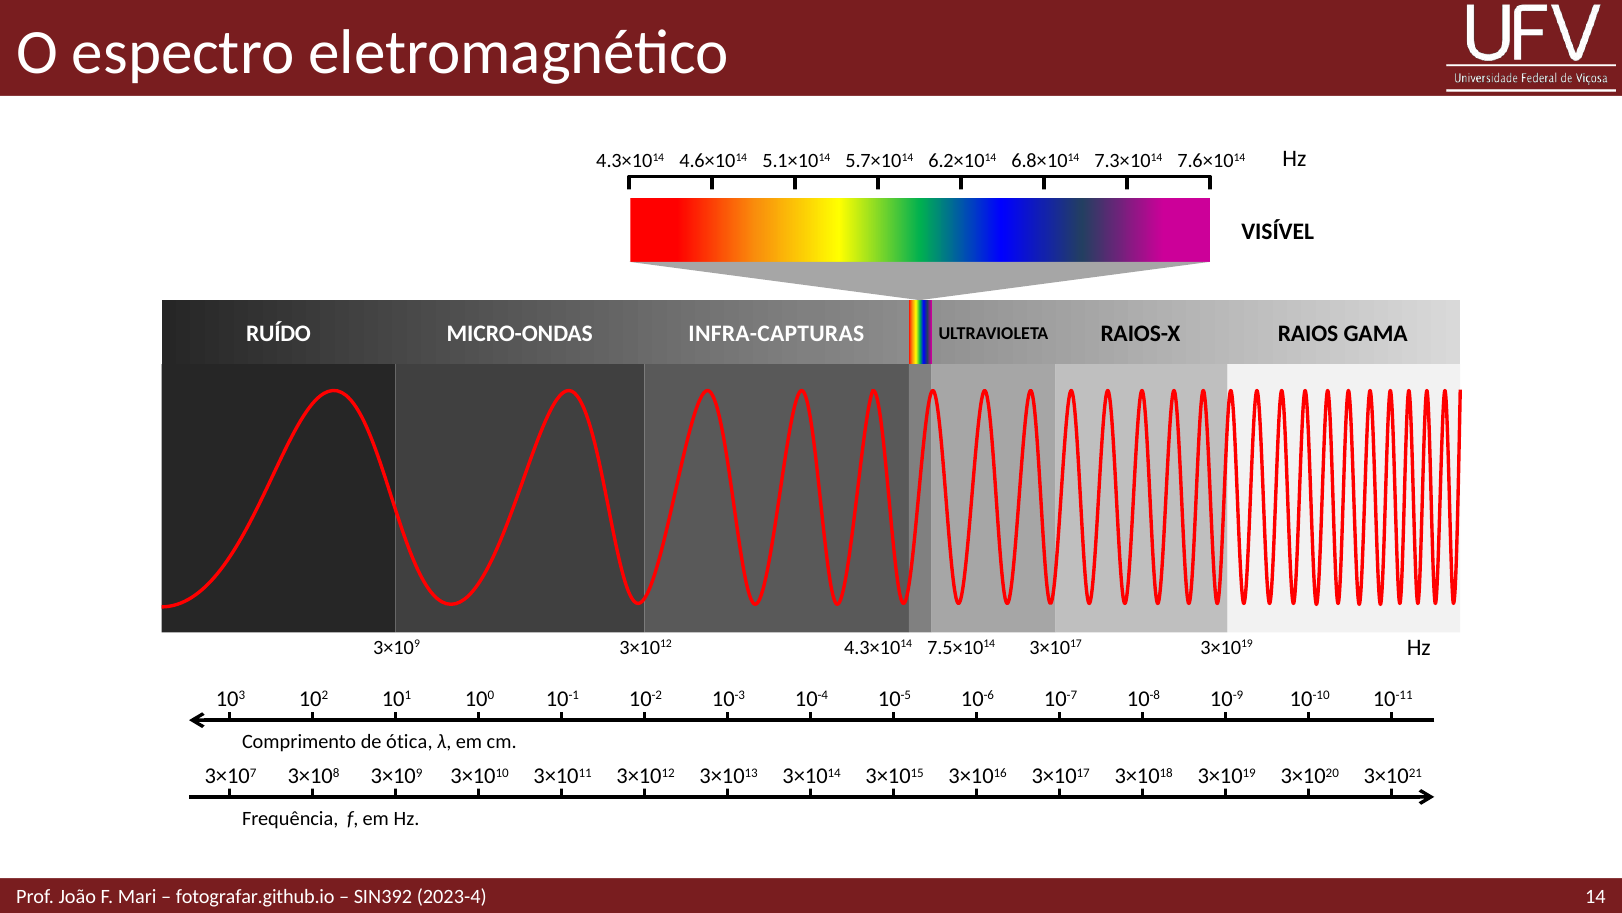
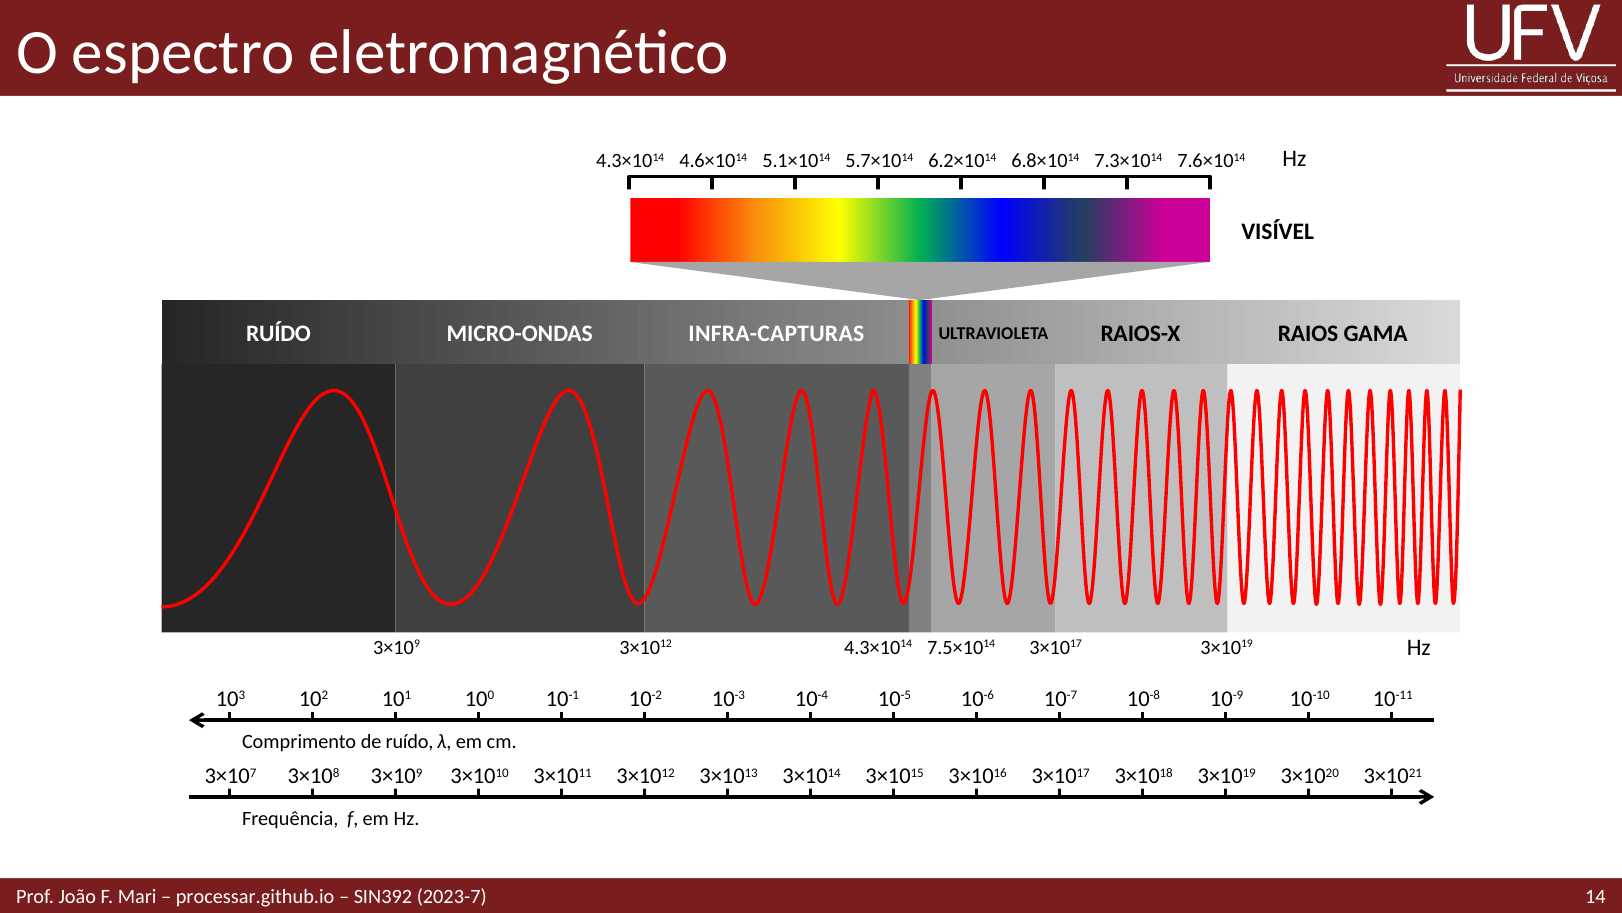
de ótica: ótica -> ruído
fotografar.github.io: fotografar.github.io -> processar.github.io
2023-4: 2023-4 -> 2023-7
